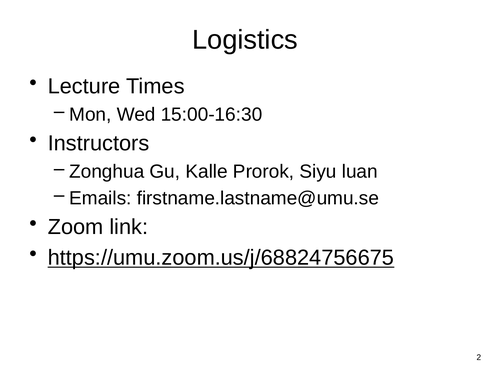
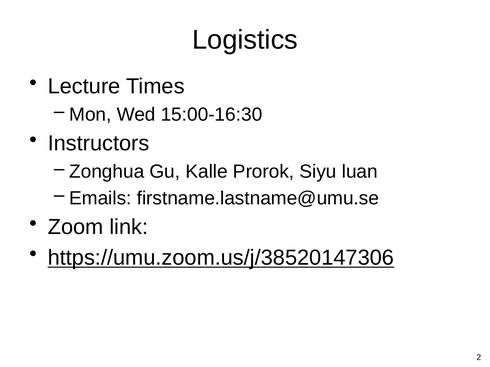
https://umu.zoom.us/j/68824756675: https://umu.zoom.us/j/68824756675 -> https://umu.zoom.us/j/38520147306
